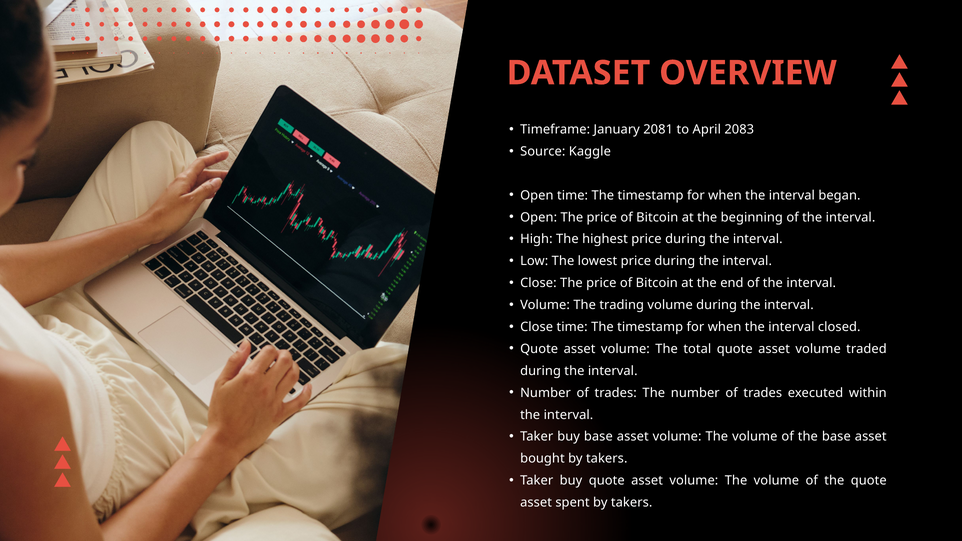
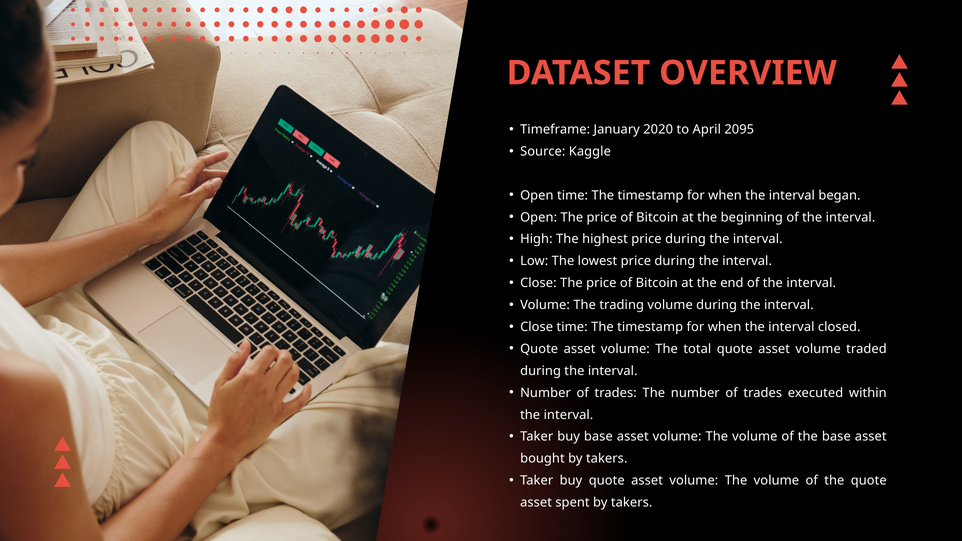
2081: 2081 -> 2020
2083: 2083 -> 2095
